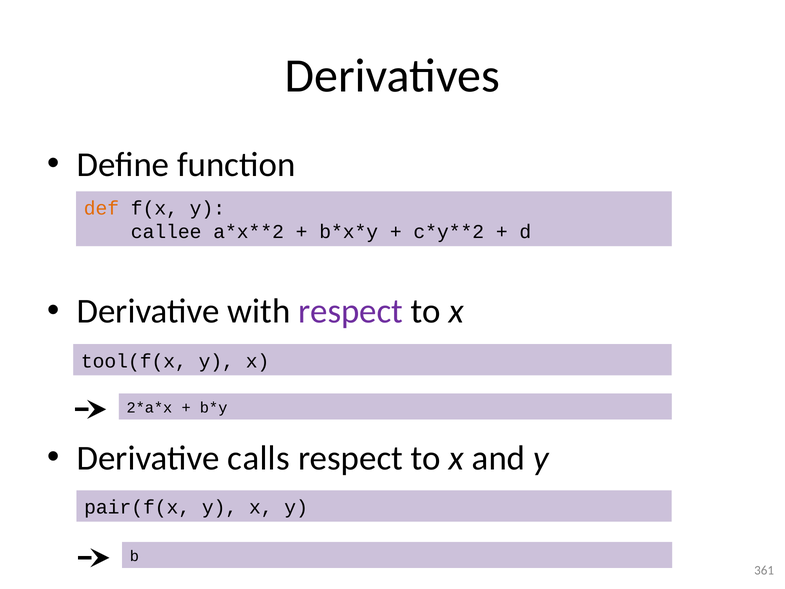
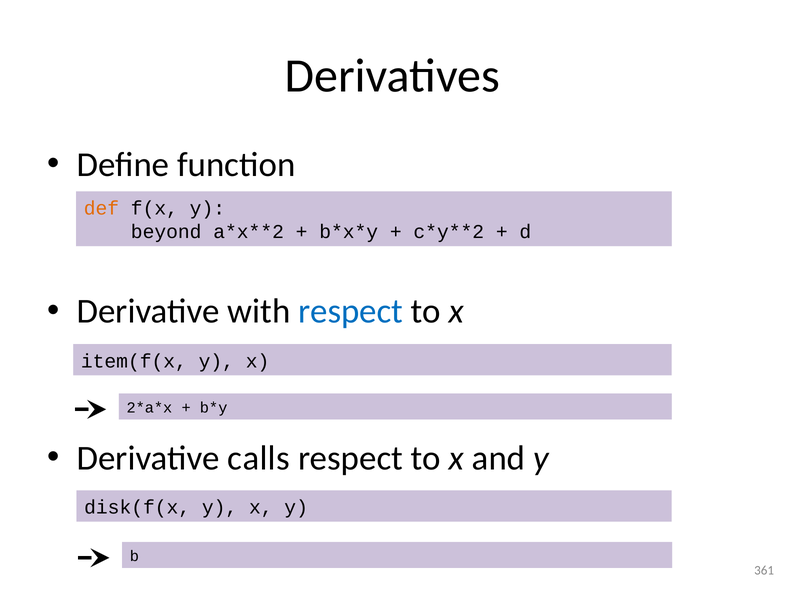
callee: callee -> beyond
respect at (351, 311) colour: purple -> blue
tool(f(x: tool(f(x -> item(f(x
pair(f(x: pair(f(x -> disk(f(x
